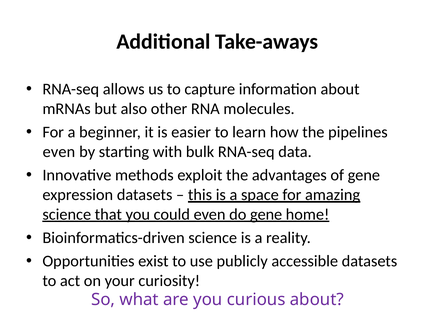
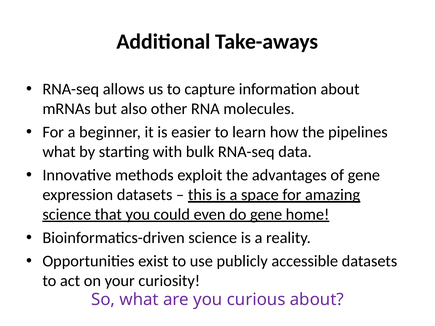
even at (59, 152): even -> what
